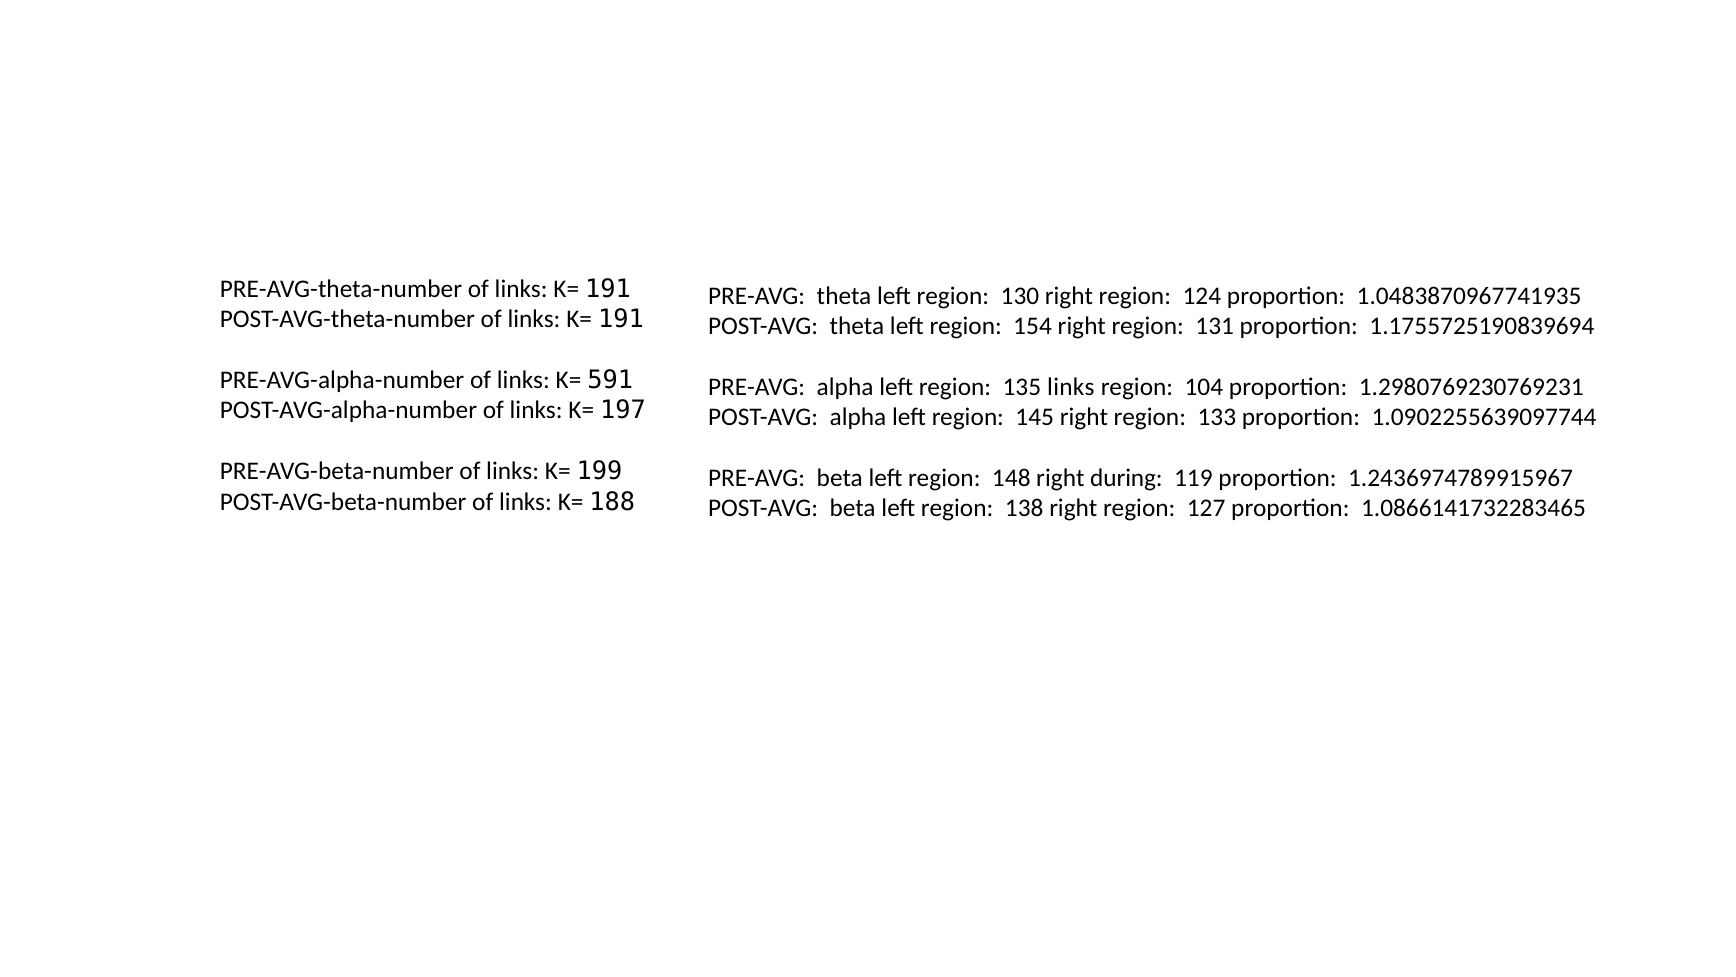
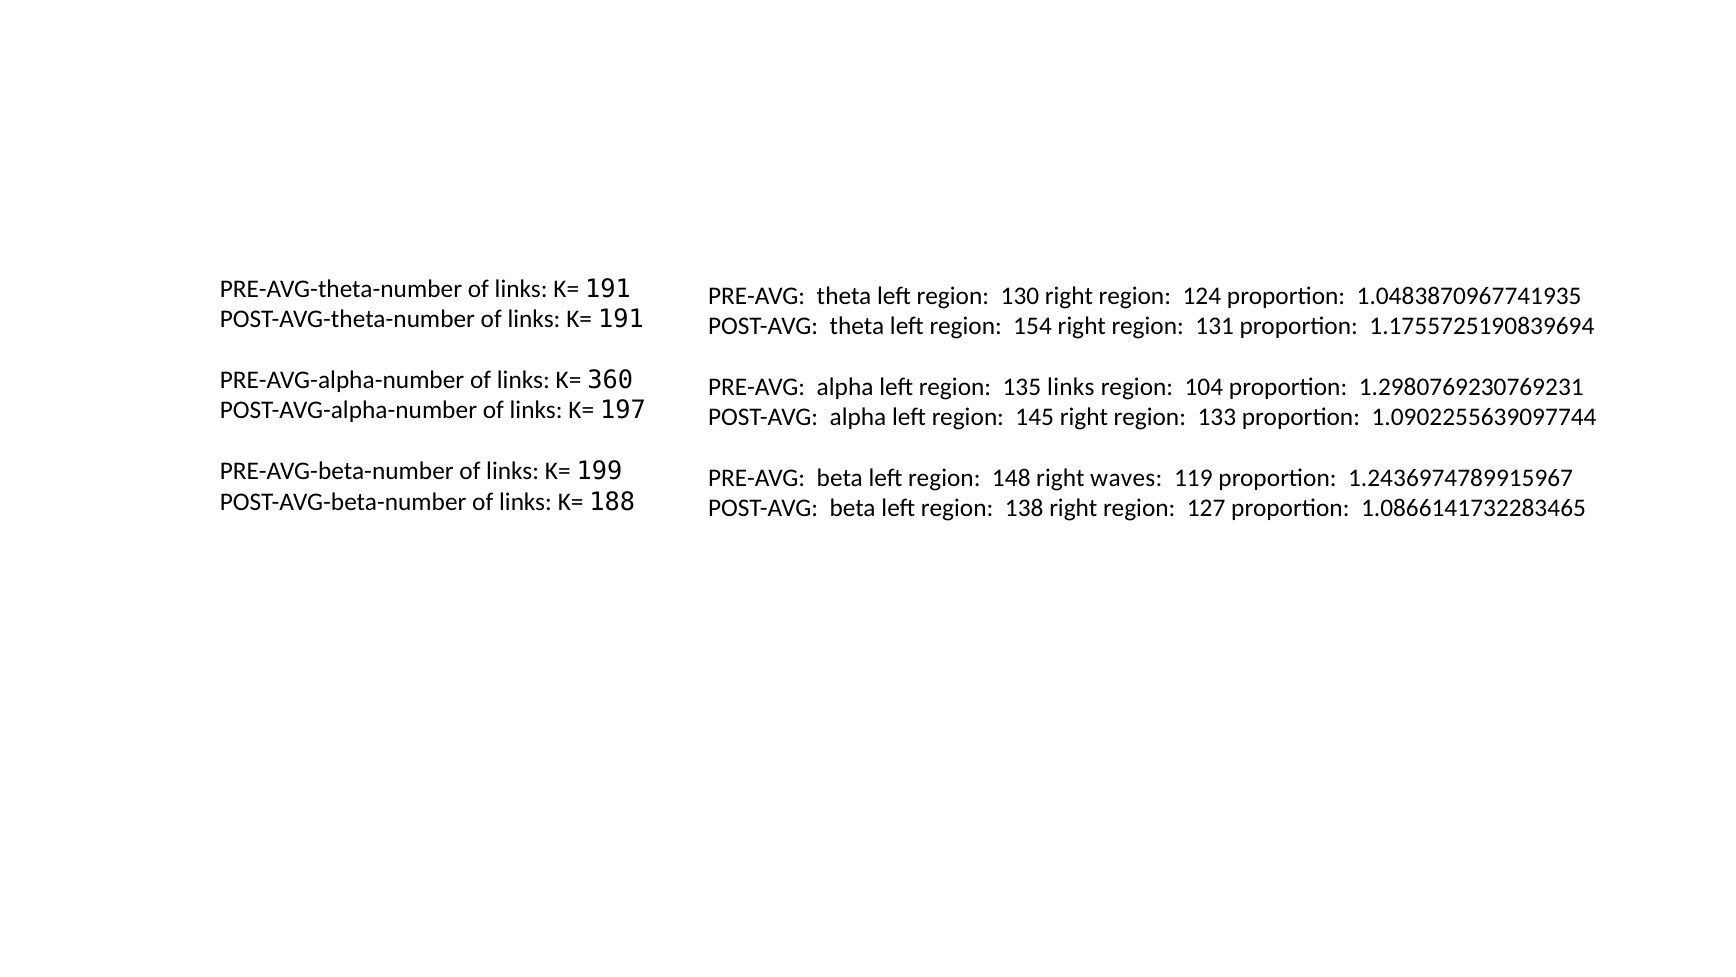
591: 591 -> 360
during: during -> waves
